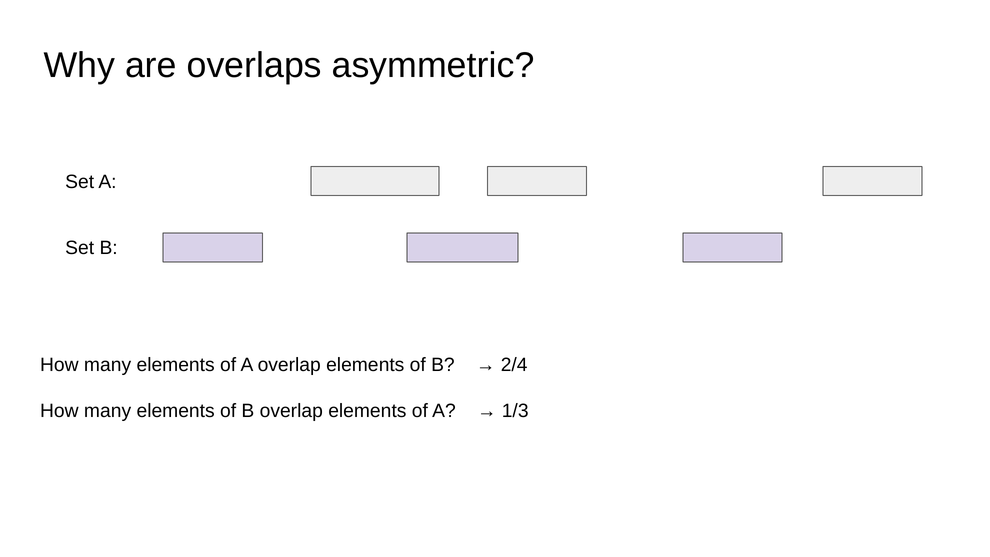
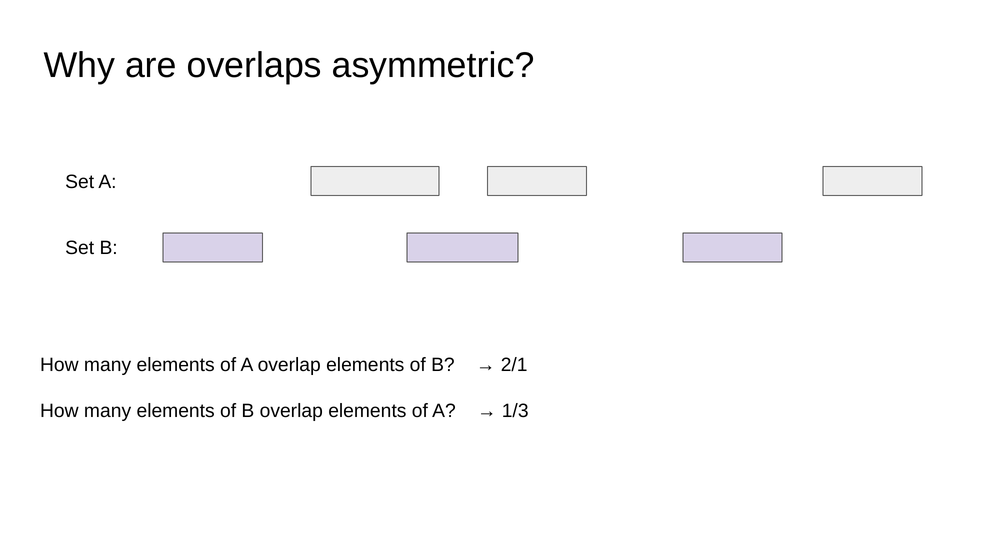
2/4: 2/4 -> 2/1
